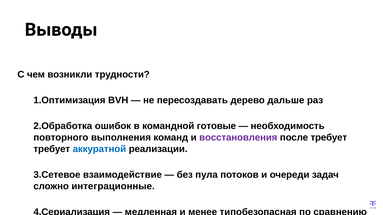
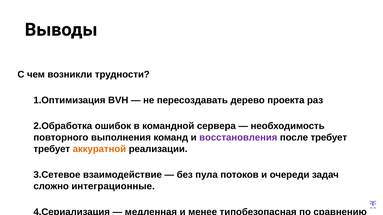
дальше: дальше -> проекта
готовые: готовые -> сервера
аккуратной colour: blue -> orange
